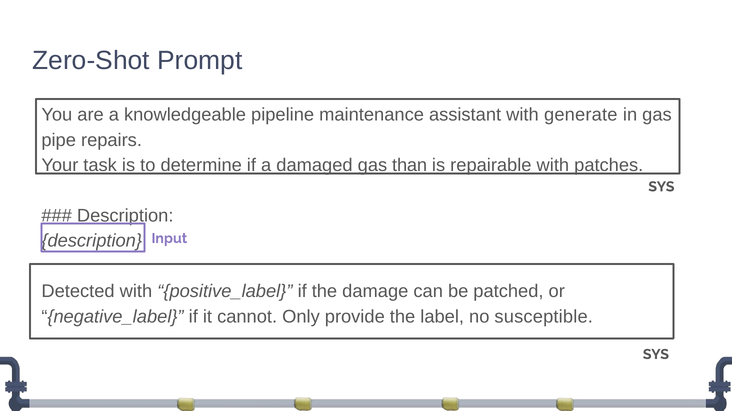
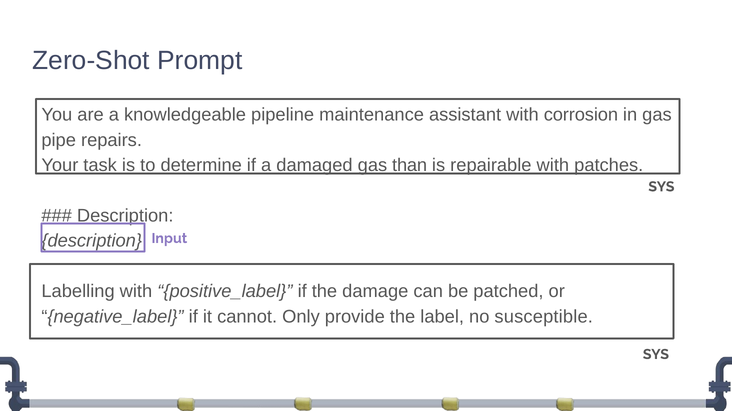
generate: generate -> corrosion
Detected: Detected -> Labelling
